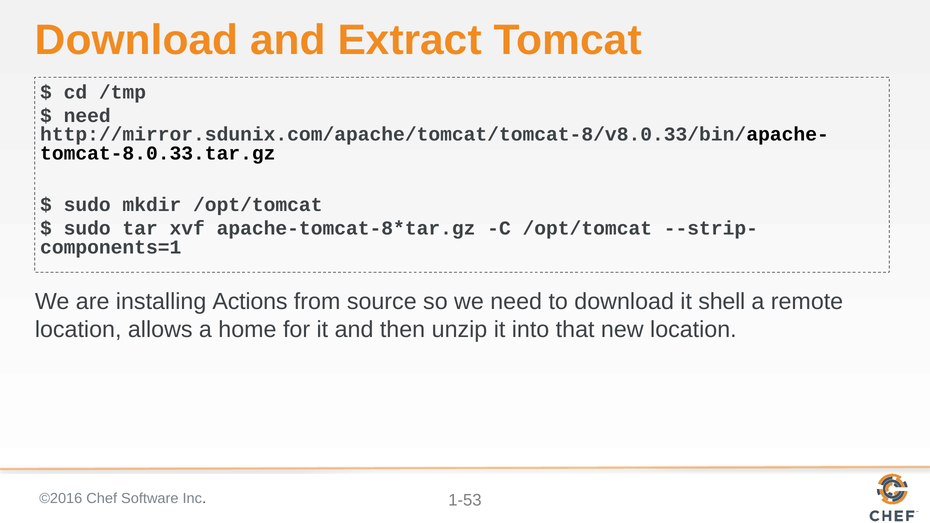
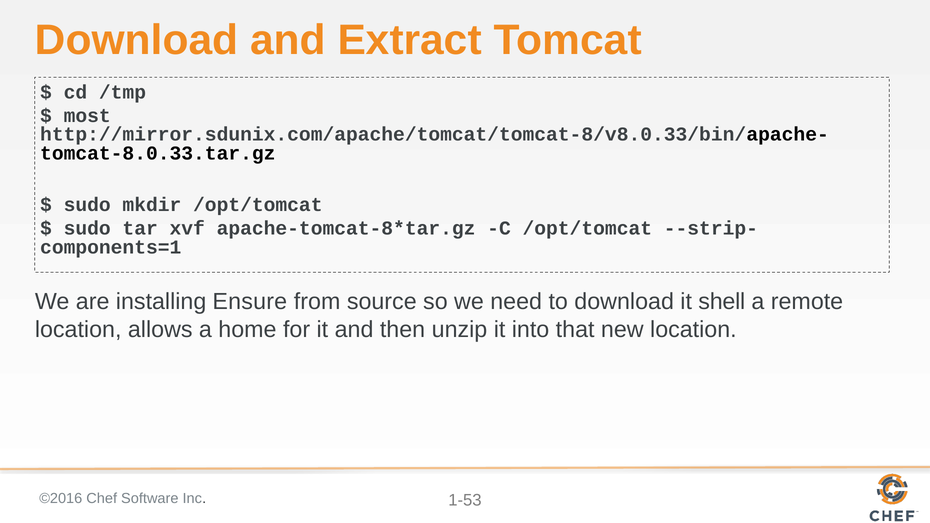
need at (87, 116): need -> most
Actions: Actions -> Ensure
